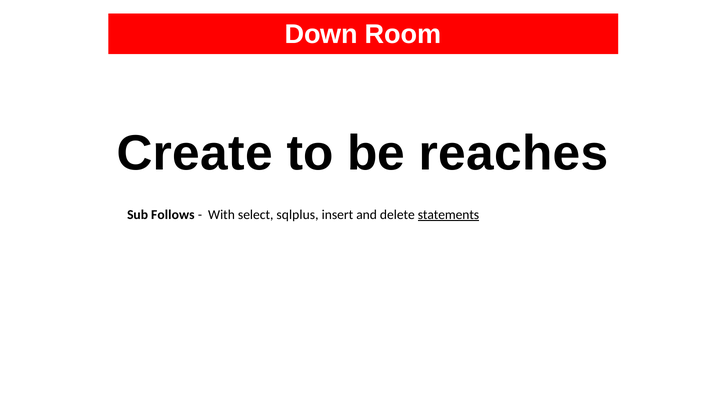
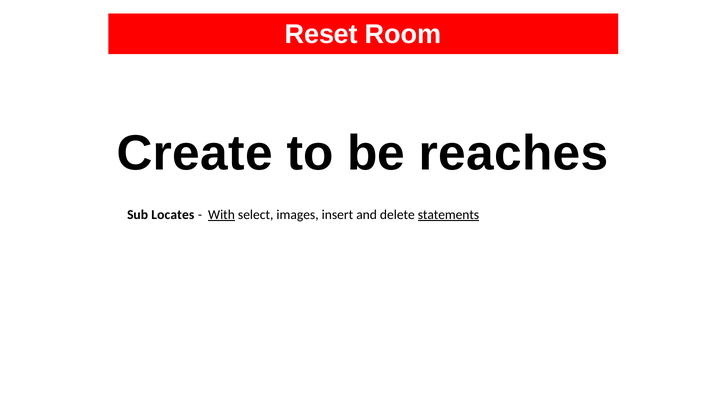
Down: Down -> Reset
Follows: Follows -> Locates
With underline: none -> present
sqlplus: sqlplus -> images
